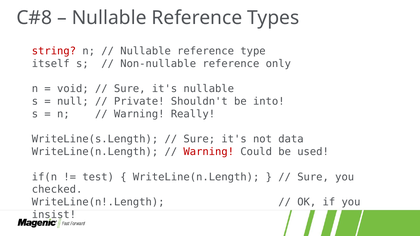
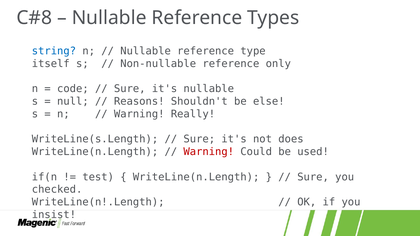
string colour: red -> blue
void: void -> code
Private: Private -> Reasons
into: into -> else
data: data -> does
